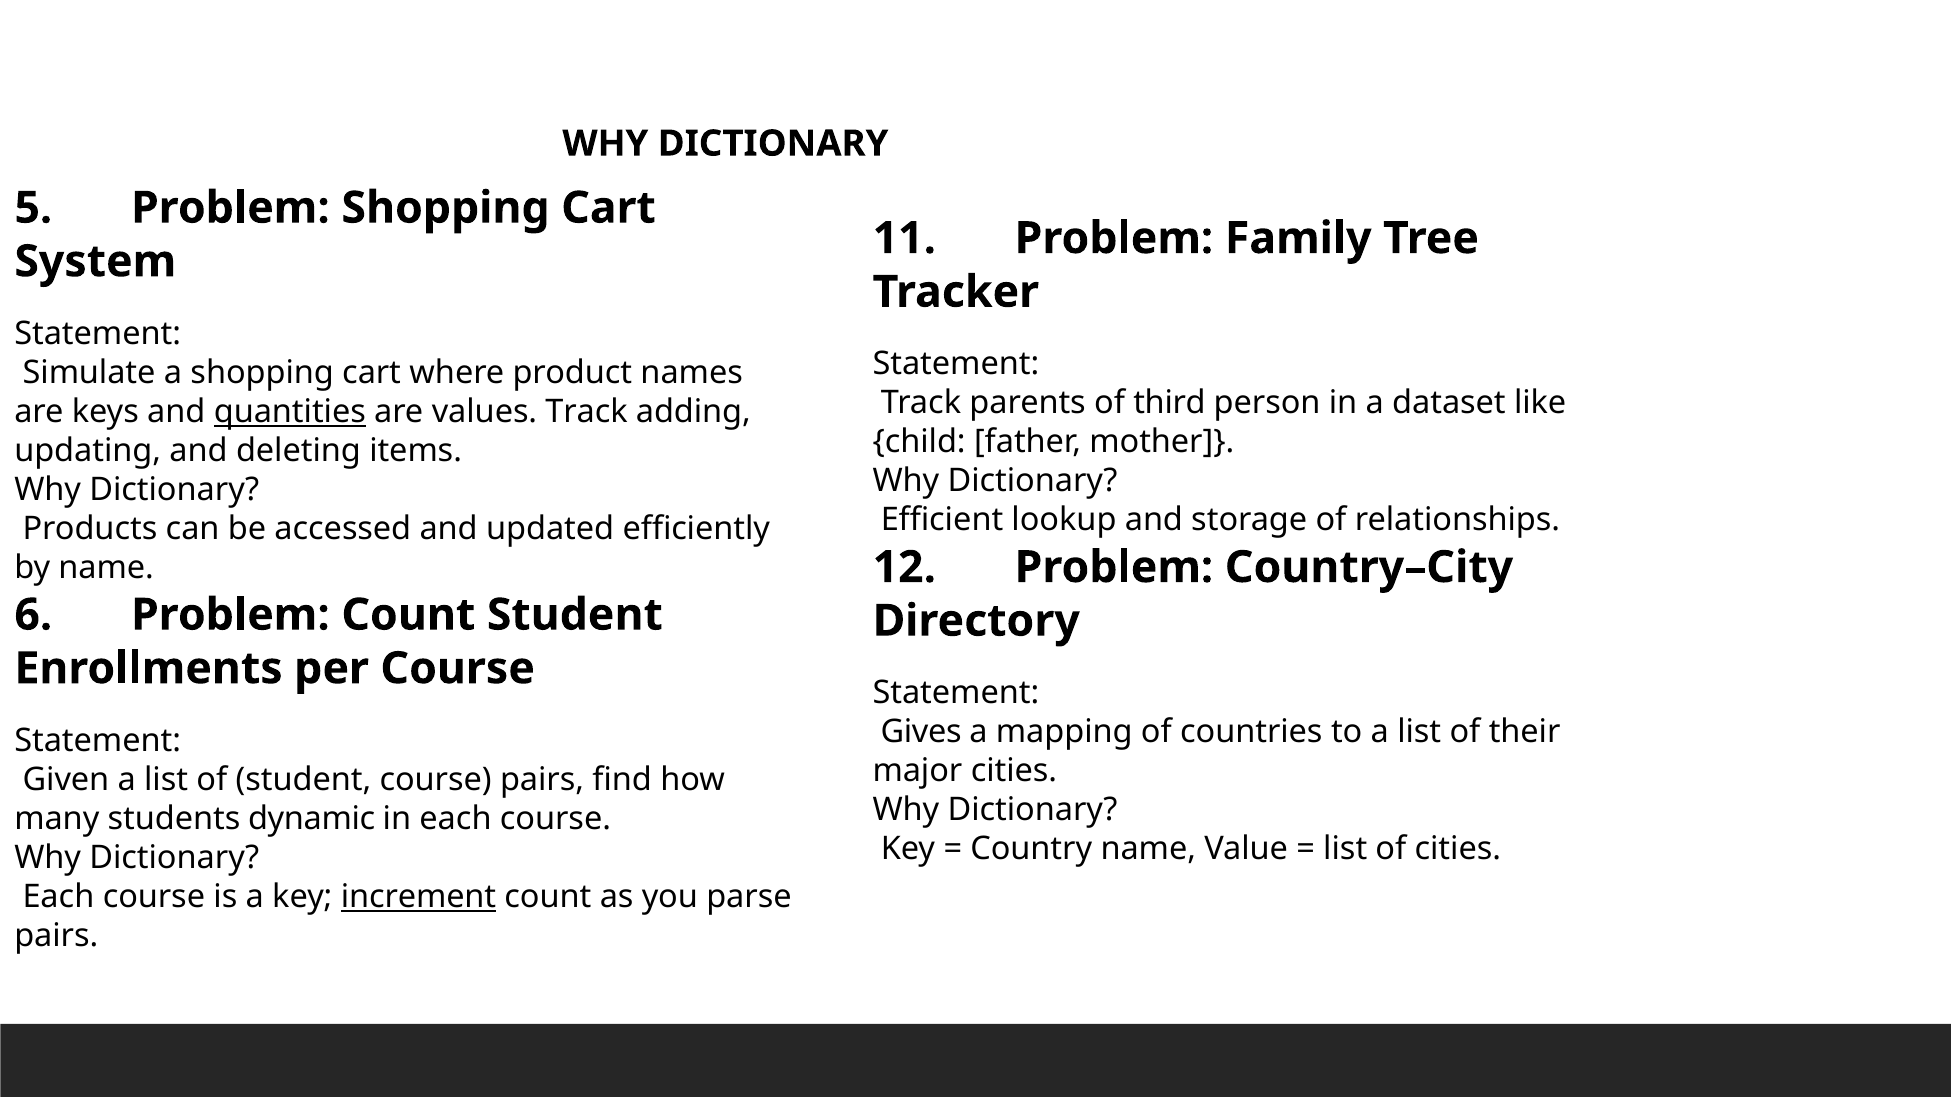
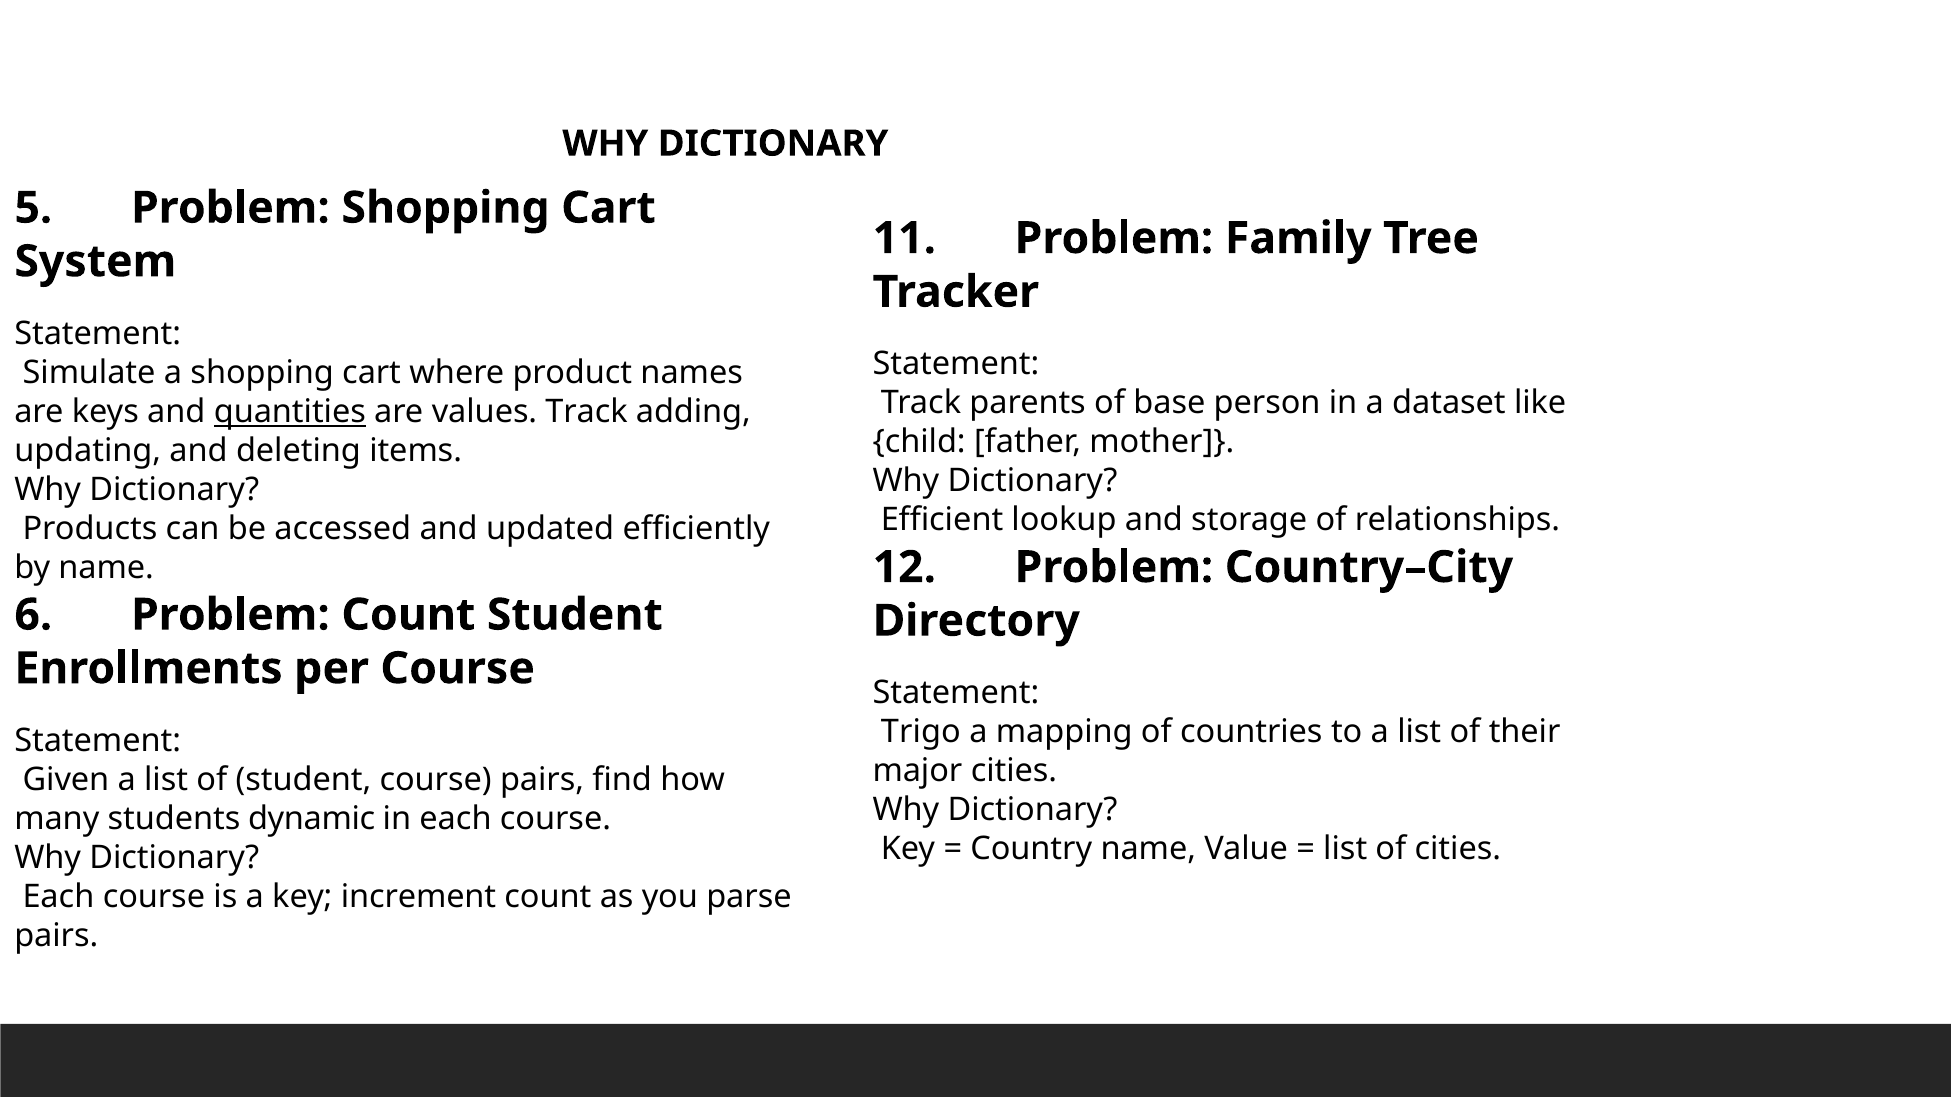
third: third -> base
Gives: Gives -> Trigo
increment underline: present -> none
